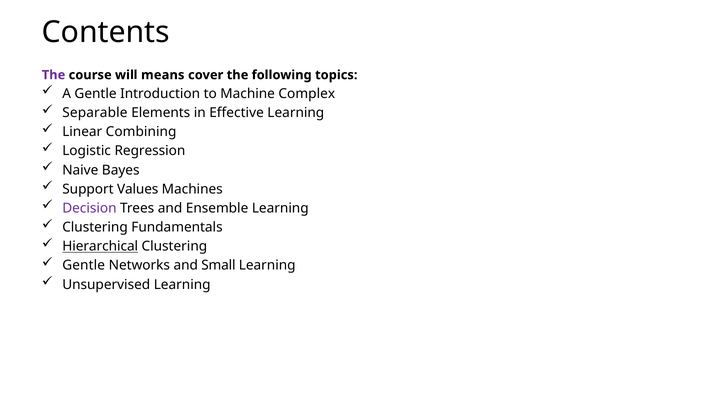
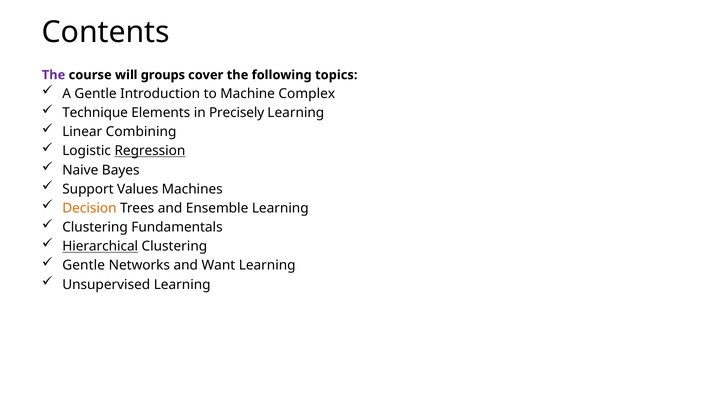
means: means -> groups
Separable: Separable -> Technique
Effective: Effective -> Precisely
Regression underline: none -> present
Decision colour: purple -> orange
Small: Small -> Want
